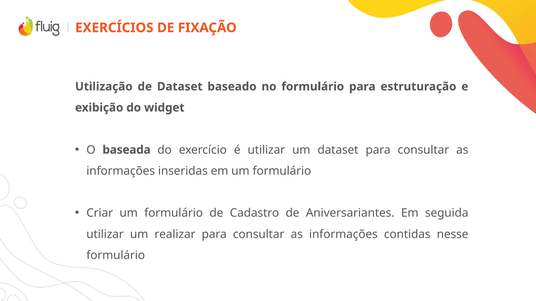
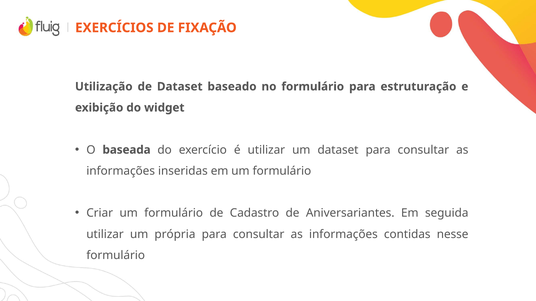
realizar: realizar -> própria
